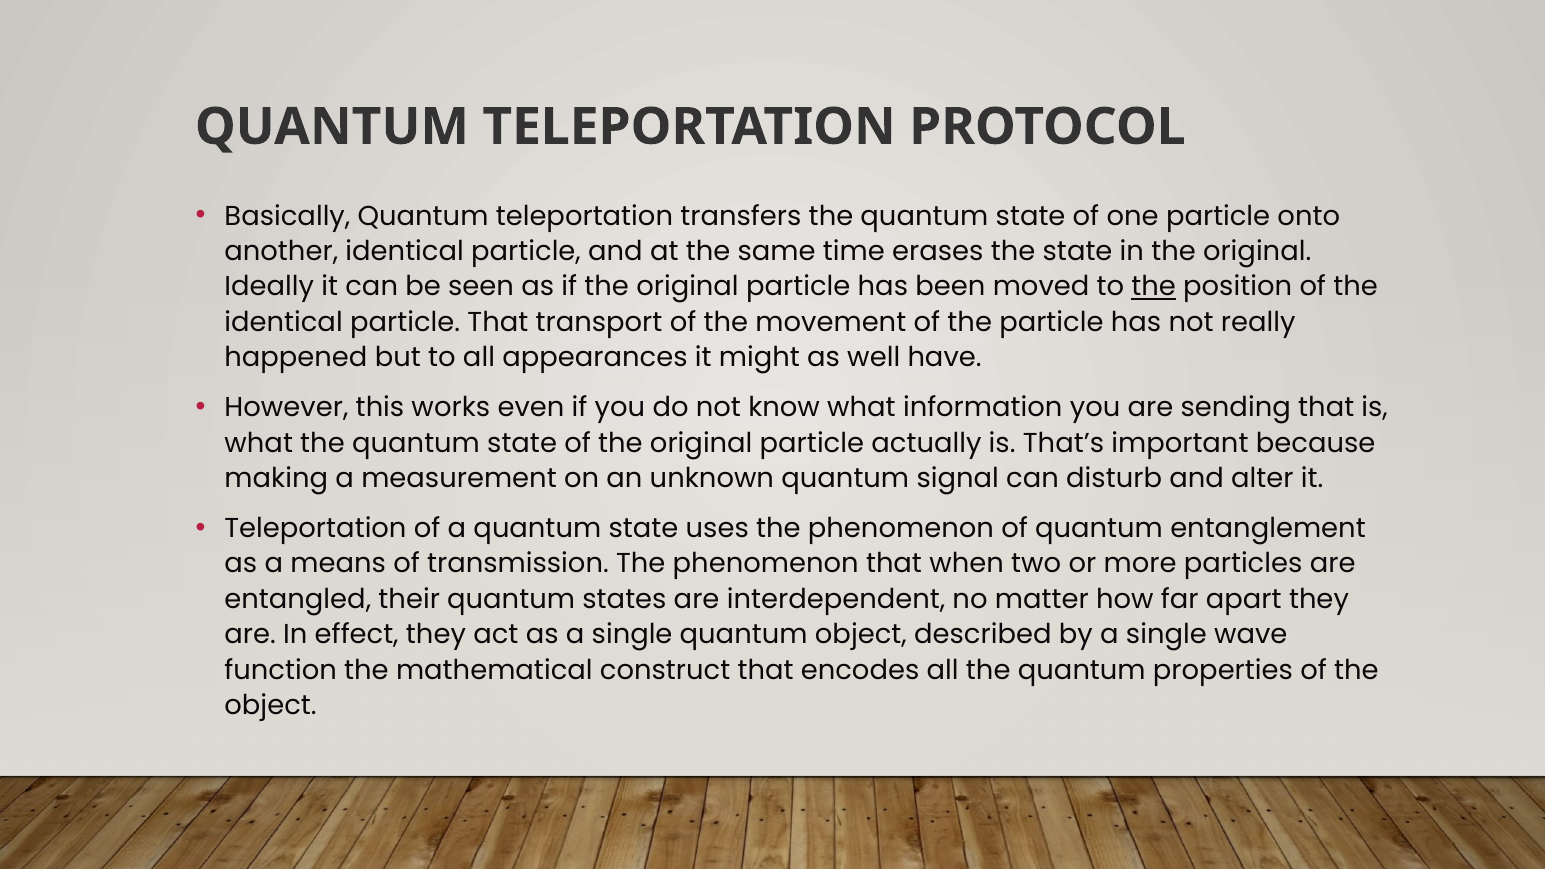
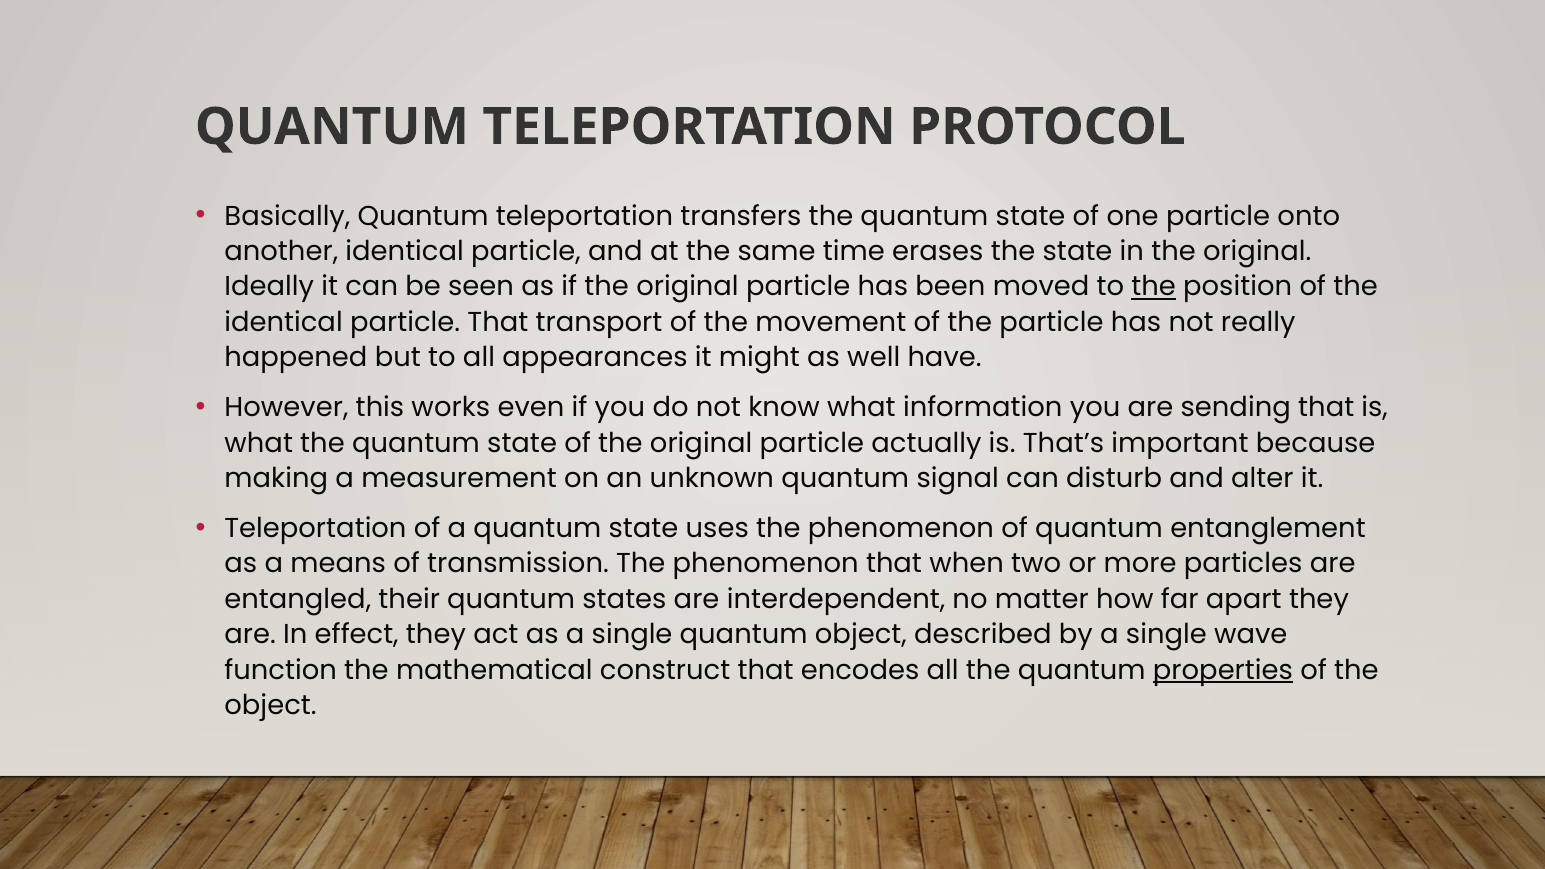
properties underline: none -> present
